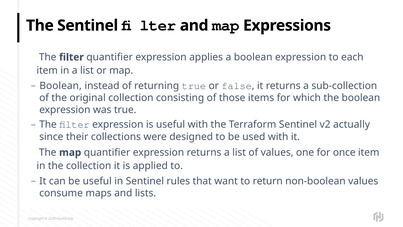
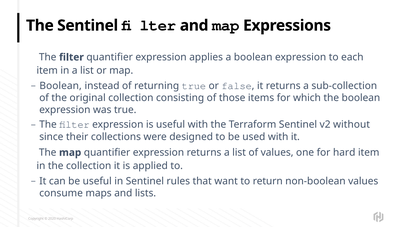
actually: actually -> without
once: once -> hard
